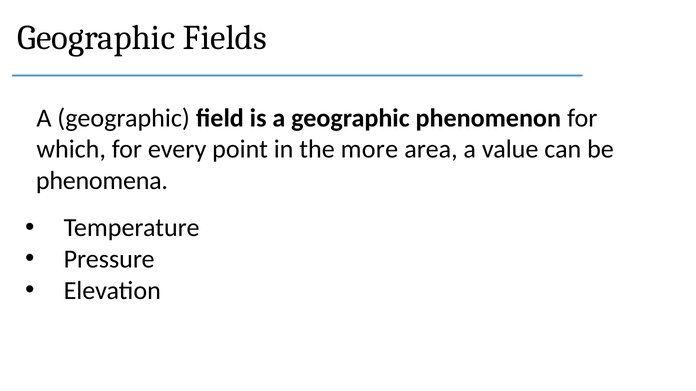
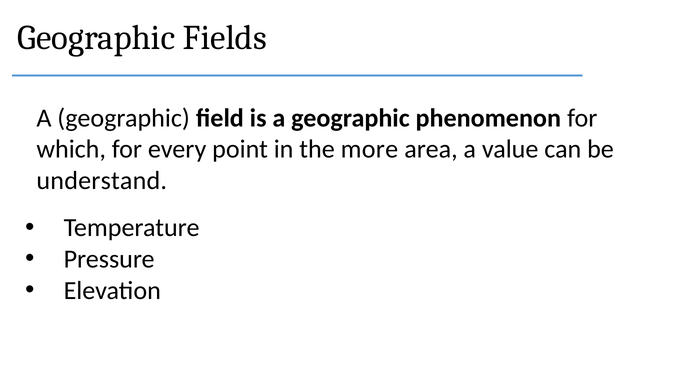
phenomena: phenomena -> understand
